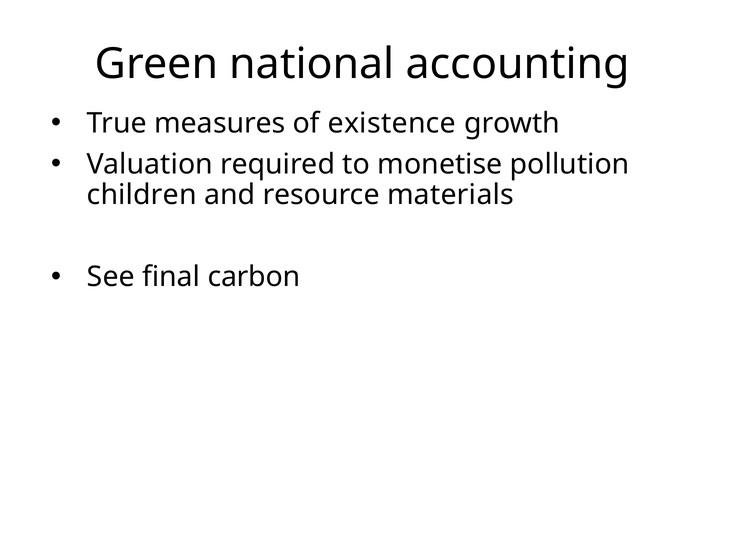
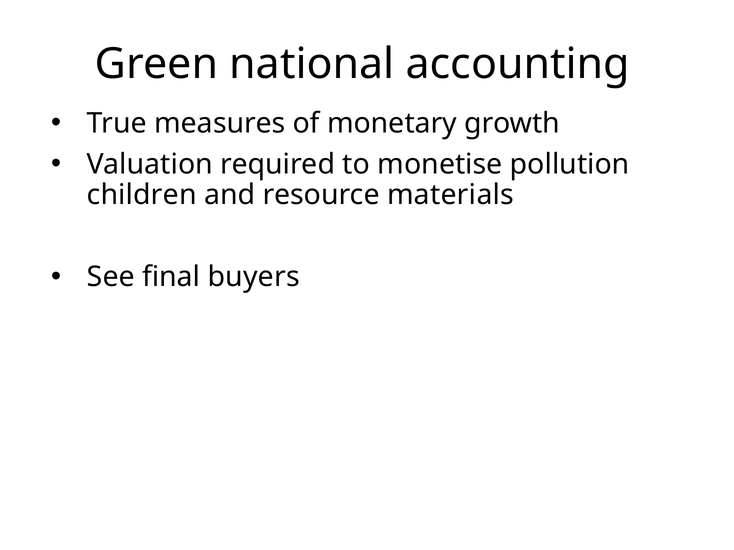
existence: existence -> monetary
carbon: carbon -> buyers
